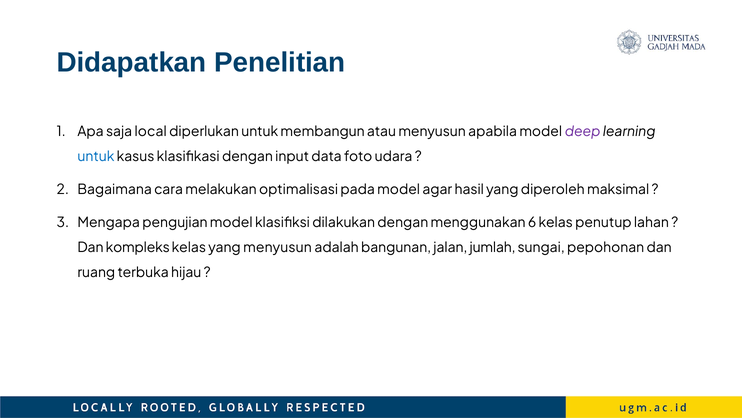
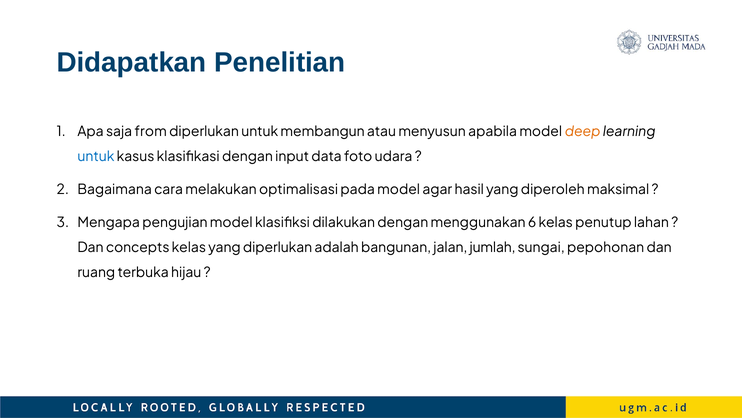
local: local -> from
deep colour: purple -> orange
kompleks: kompleks -> concepts
yang menyusun: menyusun -> diperlukan
